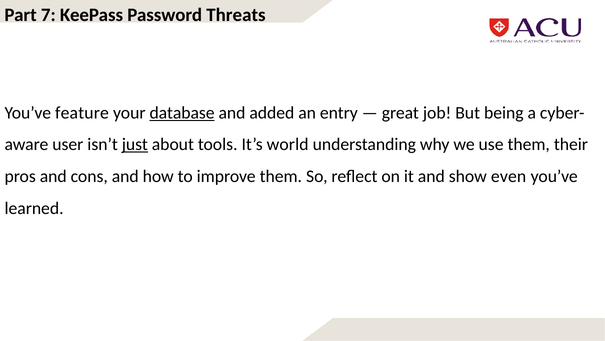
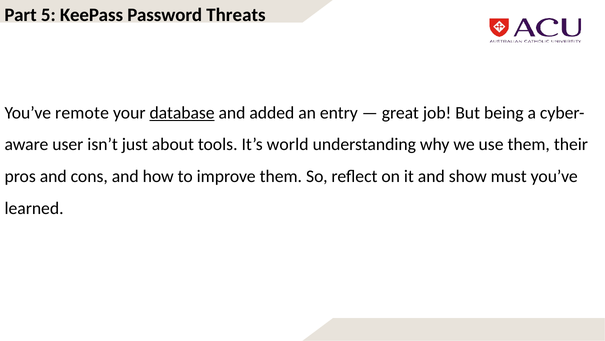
7: 7 -> 5
feature: feature -> remote
just underline: present -> none
even: even -> must
